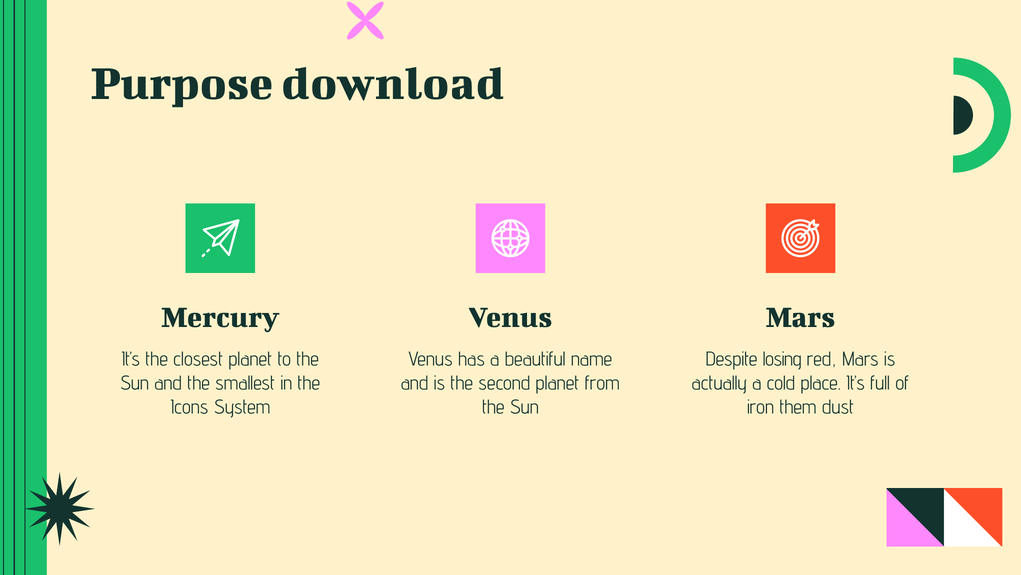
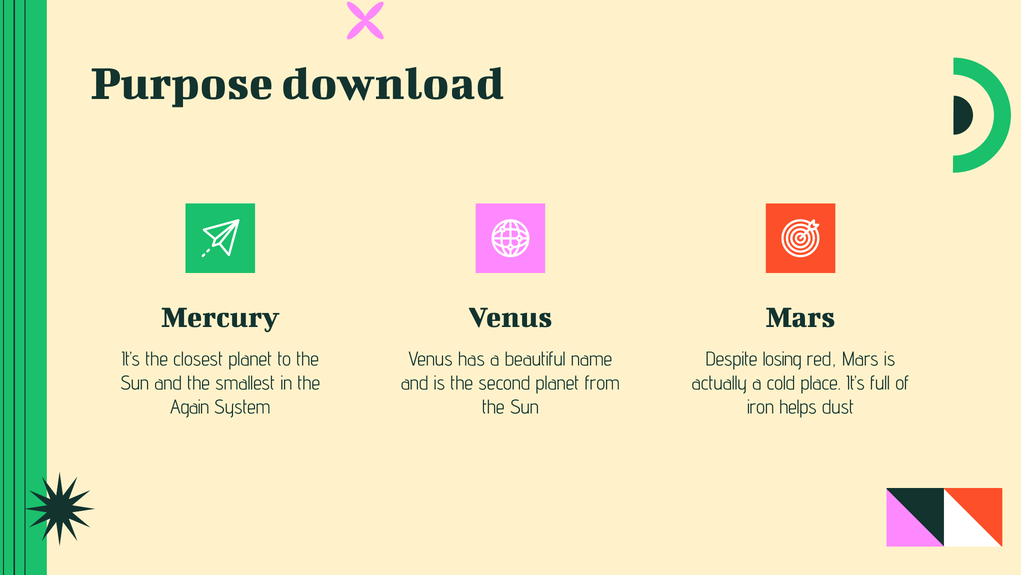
Icons: Icons -> Again
them: them -> helps
